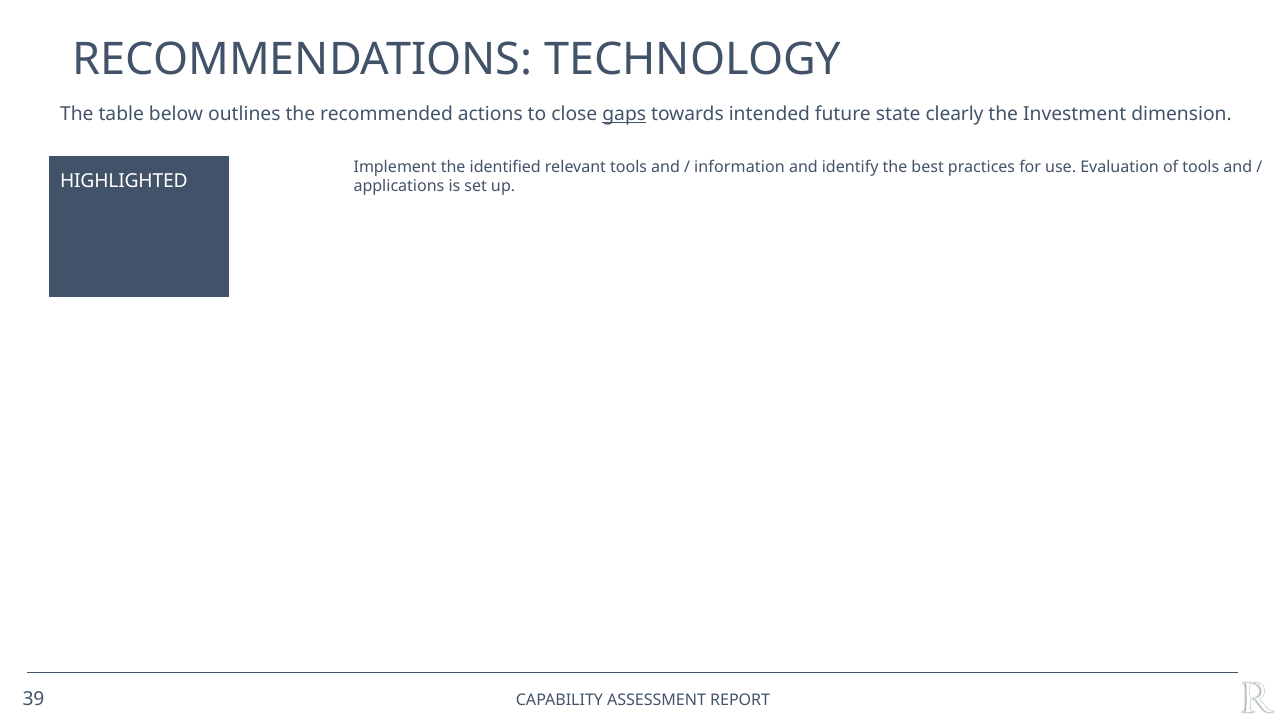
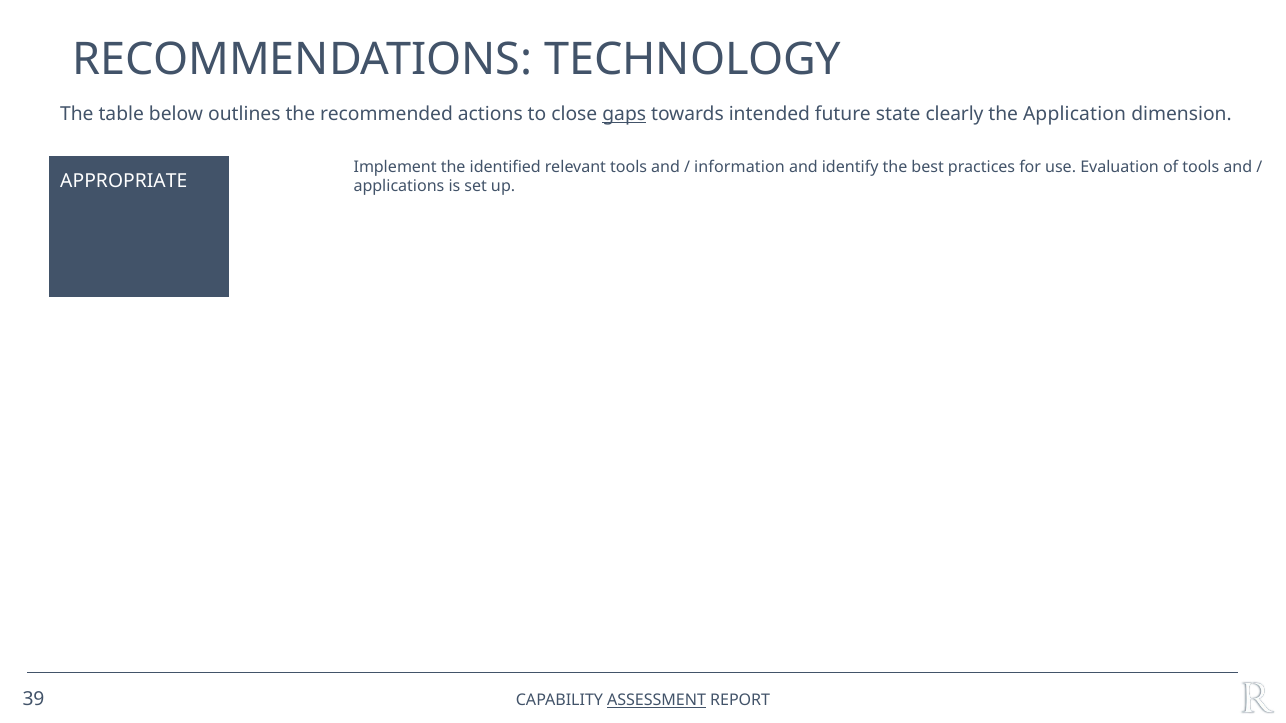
Investment: Investment -> Application
HIGHLIGHTED: HIGHLIGHTED -> APPROPRIATE
ASSESSMENT underline: none -> present
